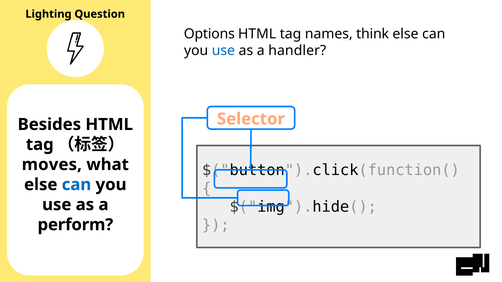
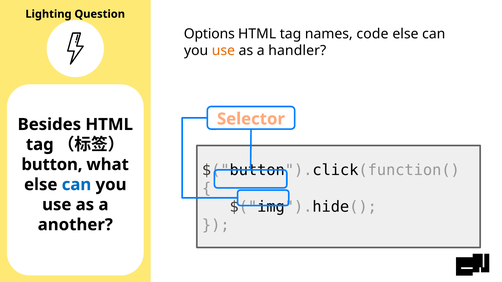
think: think -> code
use at (223, 51) colour: blue -> orange
moves: moves -> button
perform: perform -> another
